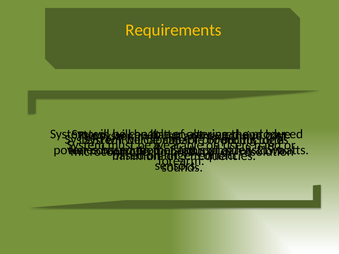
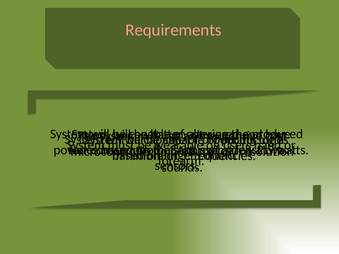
Requirements colour: yellow -> pink
